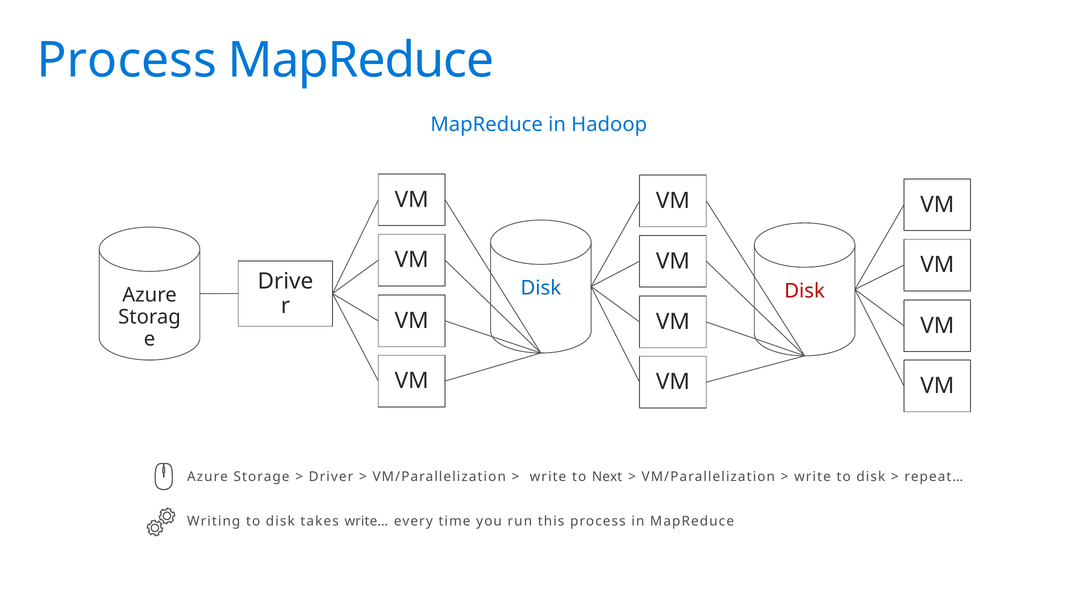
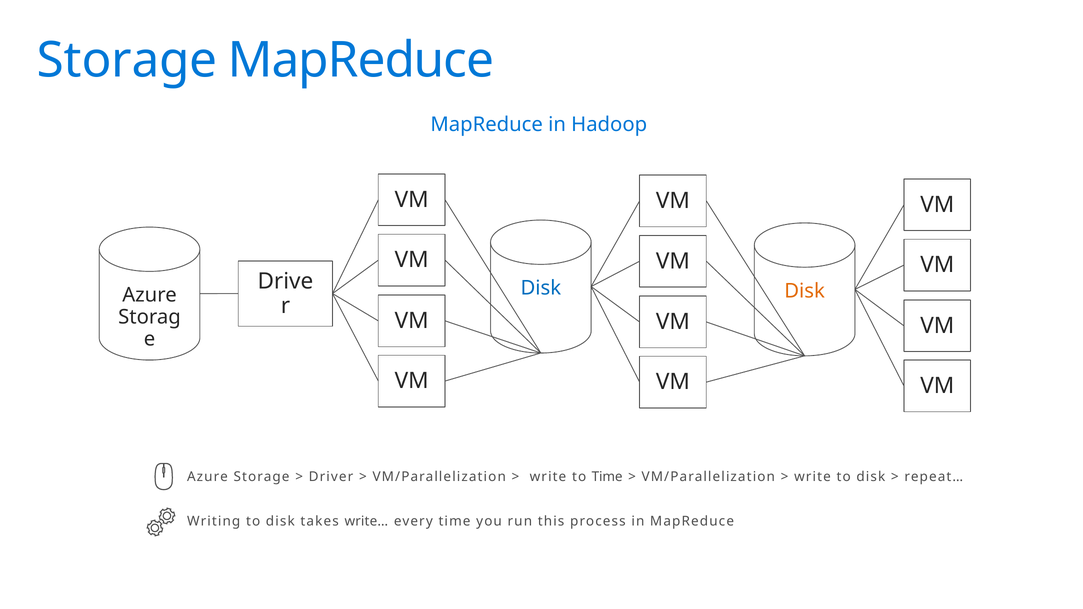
Process at (127, 60): Process -> Storage
Disk at (805, 291) colour: red -> orange
to Next: Next -> Time
